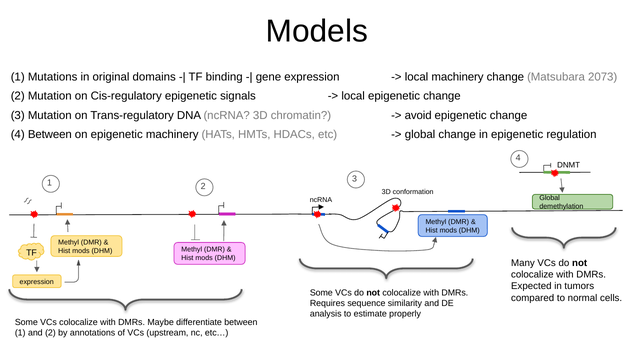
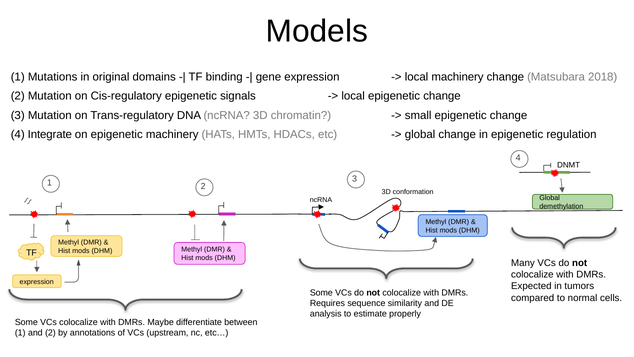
2073: 2073 -> 2018
avoid: avoid -> small
4 Between: Between -> Integrate
